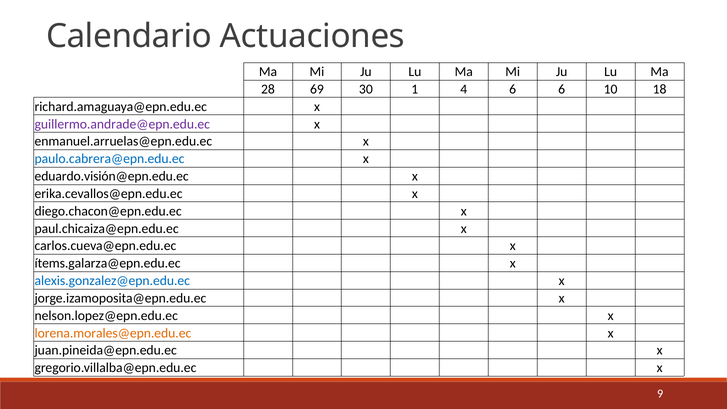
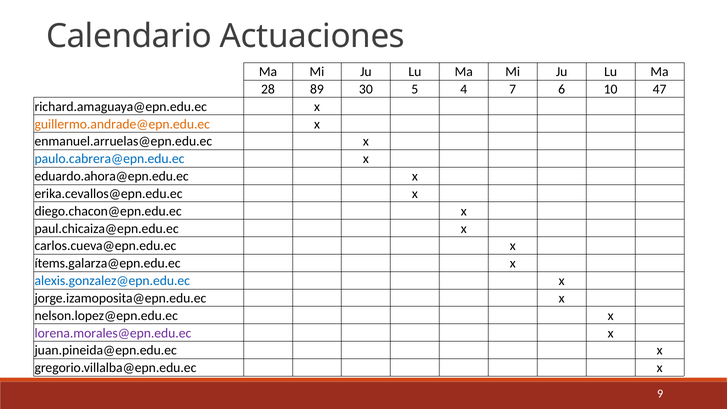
69: 69 -> 89
1: 1 -> 5
4 6: 6 -> 7
18: 18 -> 47
guillermo.andrade@epn.edu.ec colour: purple -> orange
eduardo.visión@epn.edu.ec: eduardo.visión@epn.edu.ec -> eduardo.ahora@epn.edu.ec
lorena.morales@epn.edu.ec colour: orange -> purple
